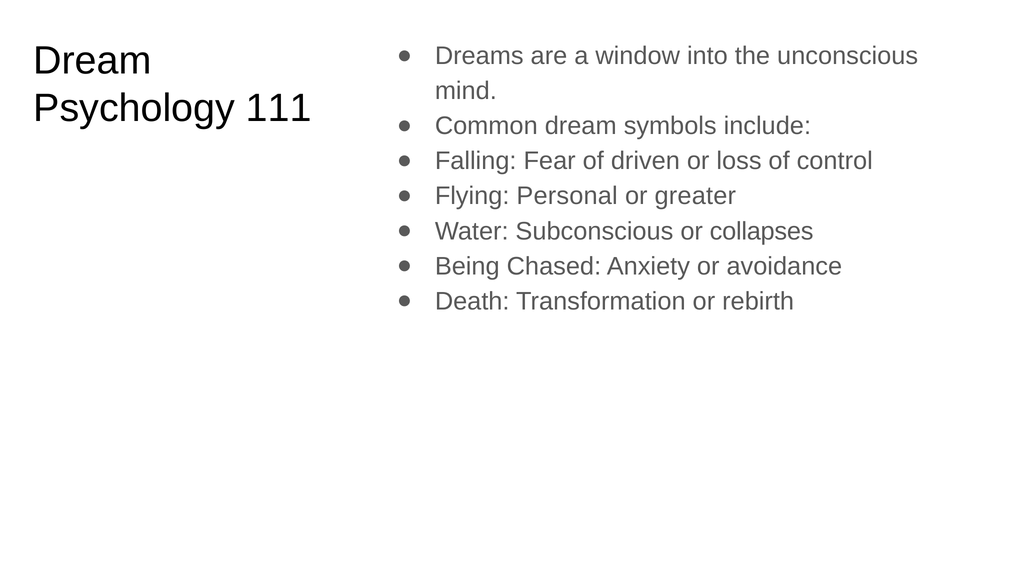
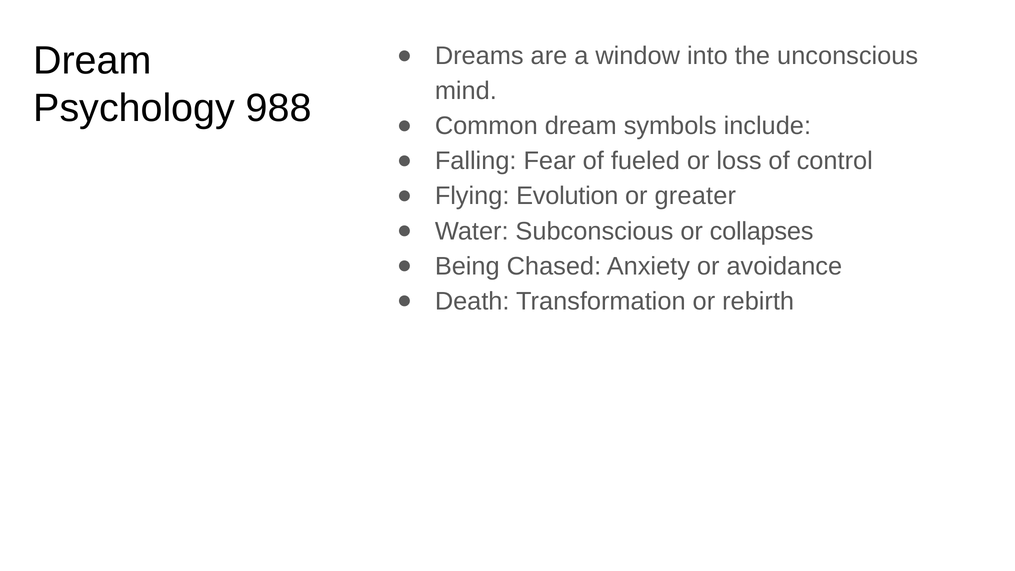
111: 111 -> 988
driven: driven -> fueled
Personal: Personal -> Evolution
